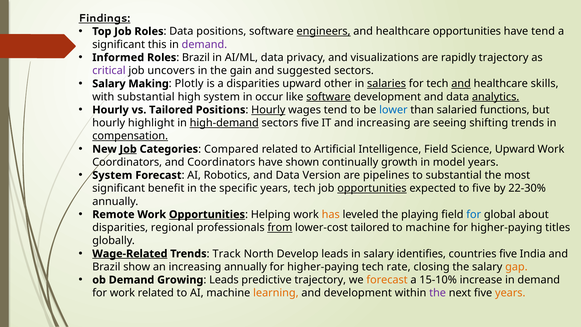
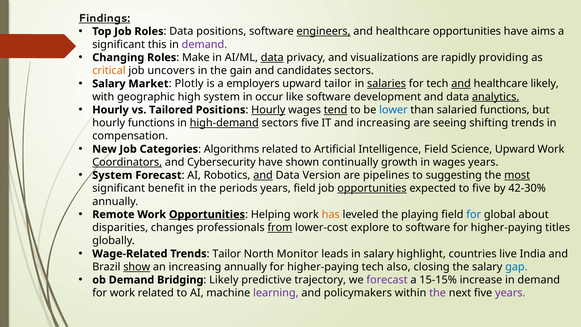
have tend: tend -> aims
Informed: Informed -> Changing
Brazil at (196, 58): Brazil -> Make
data at (272, 58) underline: none -> present
rapidly trajectory: trajectory -> providing
critical colour: purple -> orange
suggested: suggested -> candidates
Making: Making -> Market
a disparities: disparities -> employers
upward other: other -> tailor
healthcare skills: skills -> likely
with substantial: substantial -> geographic
software at (329, 97) underline: present -> none
tend at (336, 110) underline: none -> present
hourly highlight: highlight -> functions
compensation underline: present -> none
Job at (128, 149) underline: present -> none
Compared: Compared -> Algorithms
Coordinators at (127, 162) underline: none -> present
and Coordinators: Coordinators -> Cybersecurity
in model: model -> wages
and at (263, 175) underline: none -> present
to substantial: substantial -> suggesting
most underline: none -> present
specific: specific -> periods
years tech: tech -> field
22-30%: 22-30% -> 42-30%
regional: regional -> changes
lower-cost tailored: tailored -> explore
to machine: machine -> software
Wage-Related underline: present -> none
Track at (227, 254): Track -> Tailor
Develop: Develop -> Monitor
identifies: identifies -> highlight
countries five: five -> live
show underline: none -> present
rate: rate -> also
gap colour: orange -> blue
Growing: Growing -> Bridging
Leads at (224, 280): Leads -> Likely
forecast at (387, 280) colour: orange -> purple
15-10%: 15-10% -> 15-15%
learning colour: orange -> purple
and development: development -> policymakers
years at (510, 293) colour: orange -> purple
